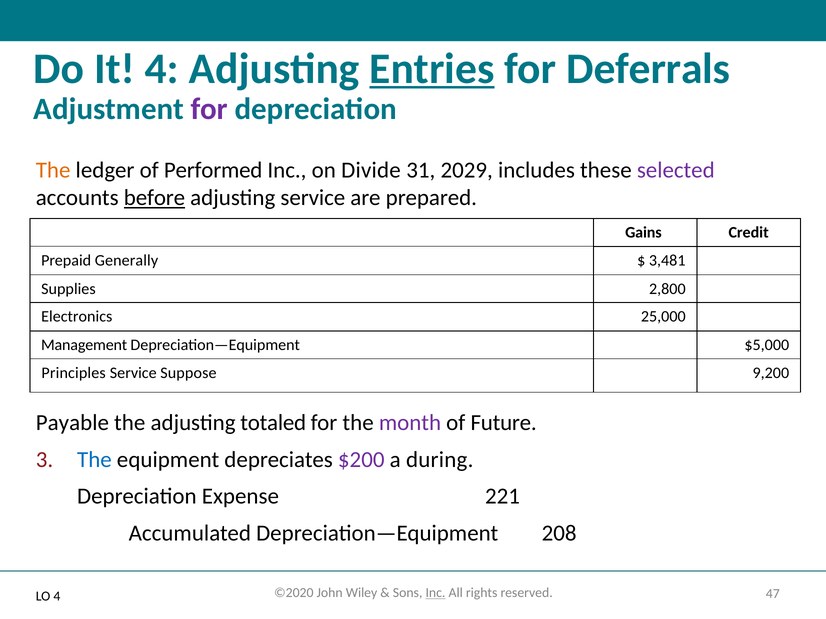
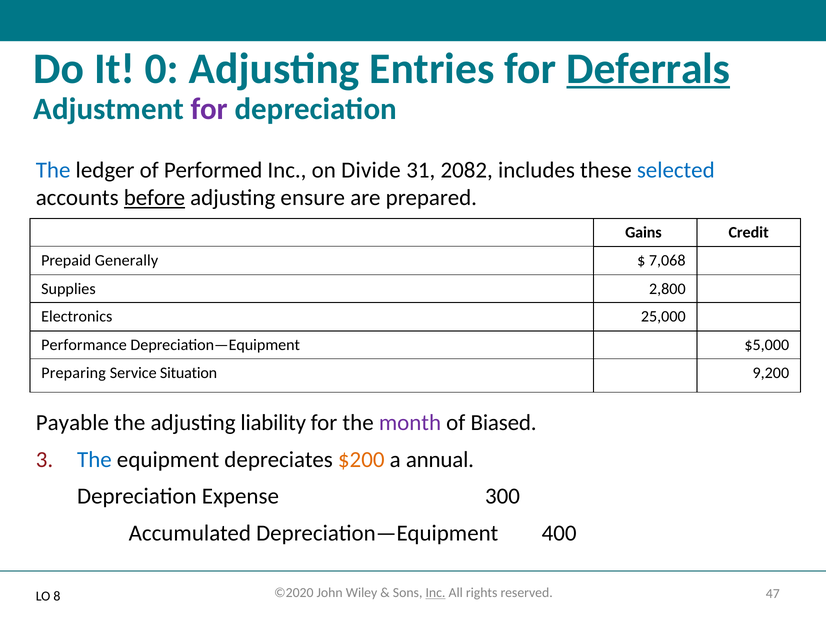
It 4: 4 -> 0
Entries underline: present -> none
Deferrals underline: none -> present
The at (53, 171) colour: orange -> blue
2029: 2029 -> 2082
selected colour: purple -> blue
adjusting service: service -> ensure
3,481: 3,481 -> 7,068
Management: Management -> Performance
Principles: Principles -> Preparing
Suppose: Suppose -> Situation
totaled: totaled -> liability
Future: Future -> Biased
$200 colour: purple -> orange
during: during -> annual
221: 221 -> 300
208: 208 -> 400
LO 4: 4 -> 8
